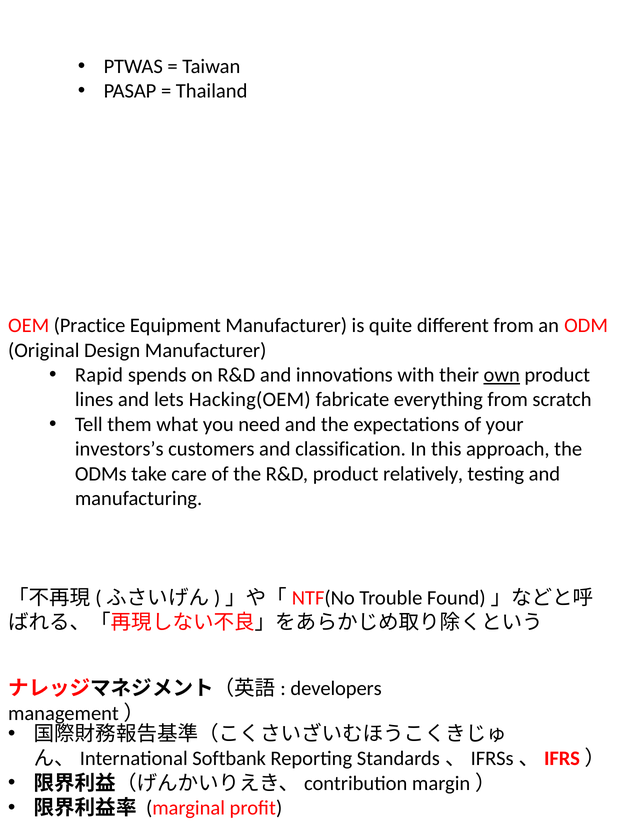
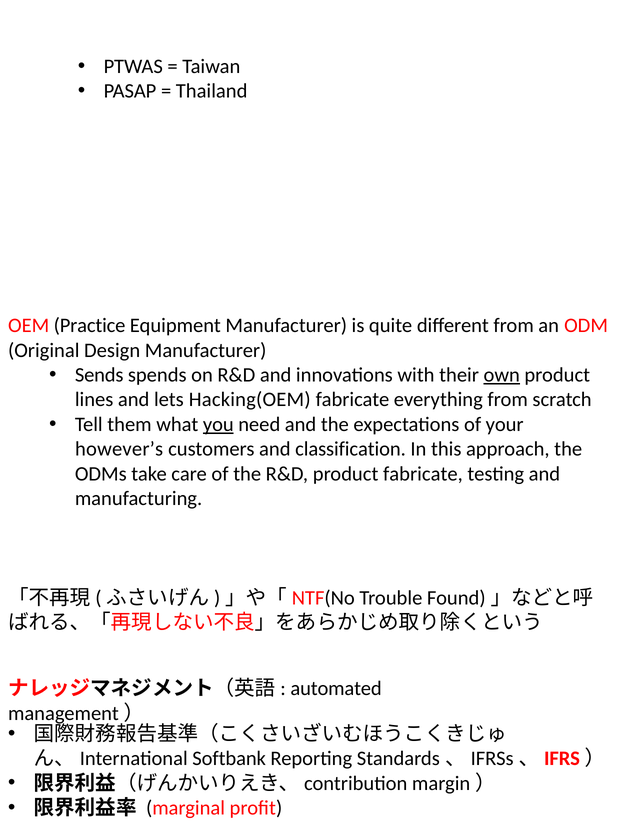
Rapid: Rapid -> Sends
you underline: none -> present
investors’s: investors’s -> however’s
product relatively: relatively -> fabricate
developers: developers -> automated
